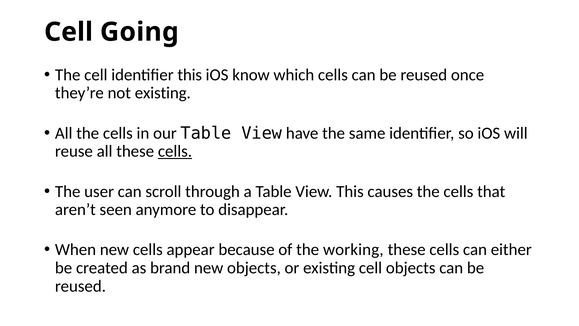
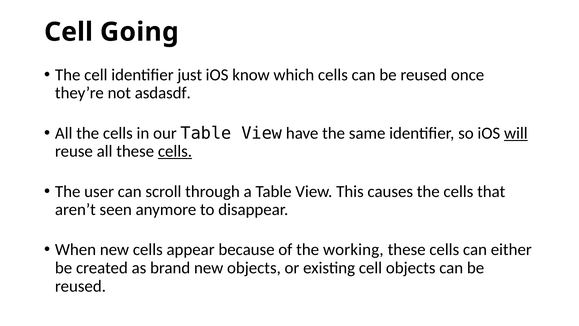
identifier this: this -> just
not existing: existing -> asdasdf
will underline: none -> present
